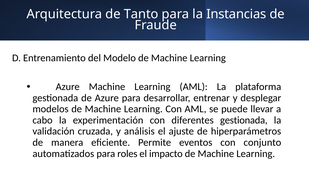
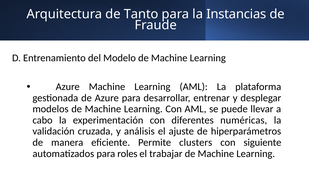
diferentes gestionada: gestionada -> numéricas
eventos: eventos -> clusters
conjunto: conjunto -> siguiente
impacto: impacto -> trabajar
